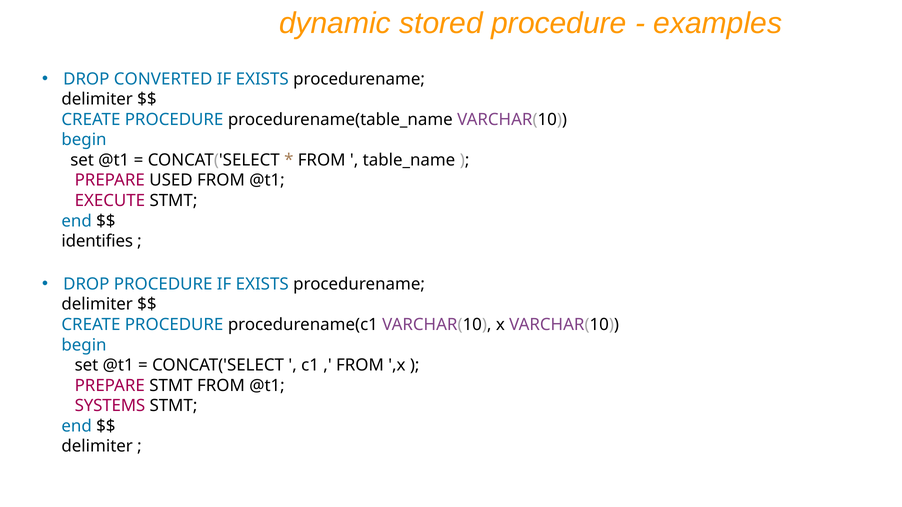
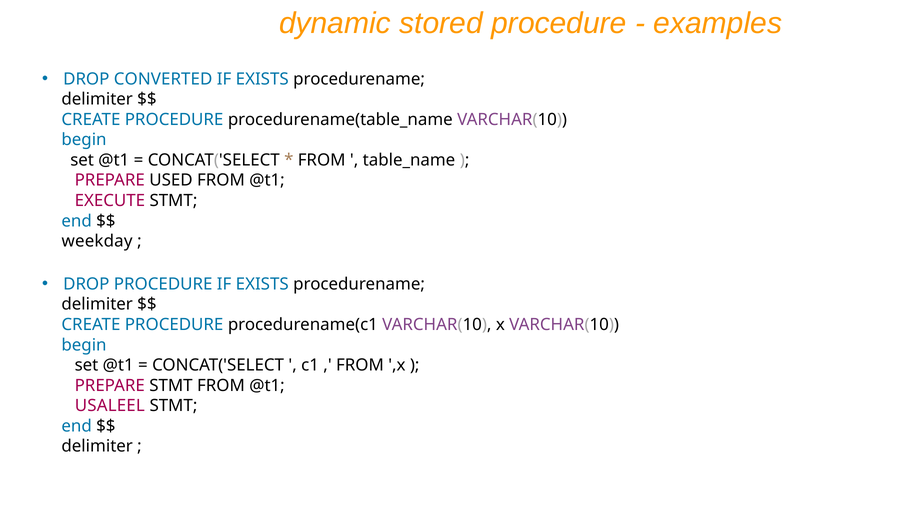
identifies: identifies -> weekday
SYSTEMS: SYSTEMS -> USALEEL
